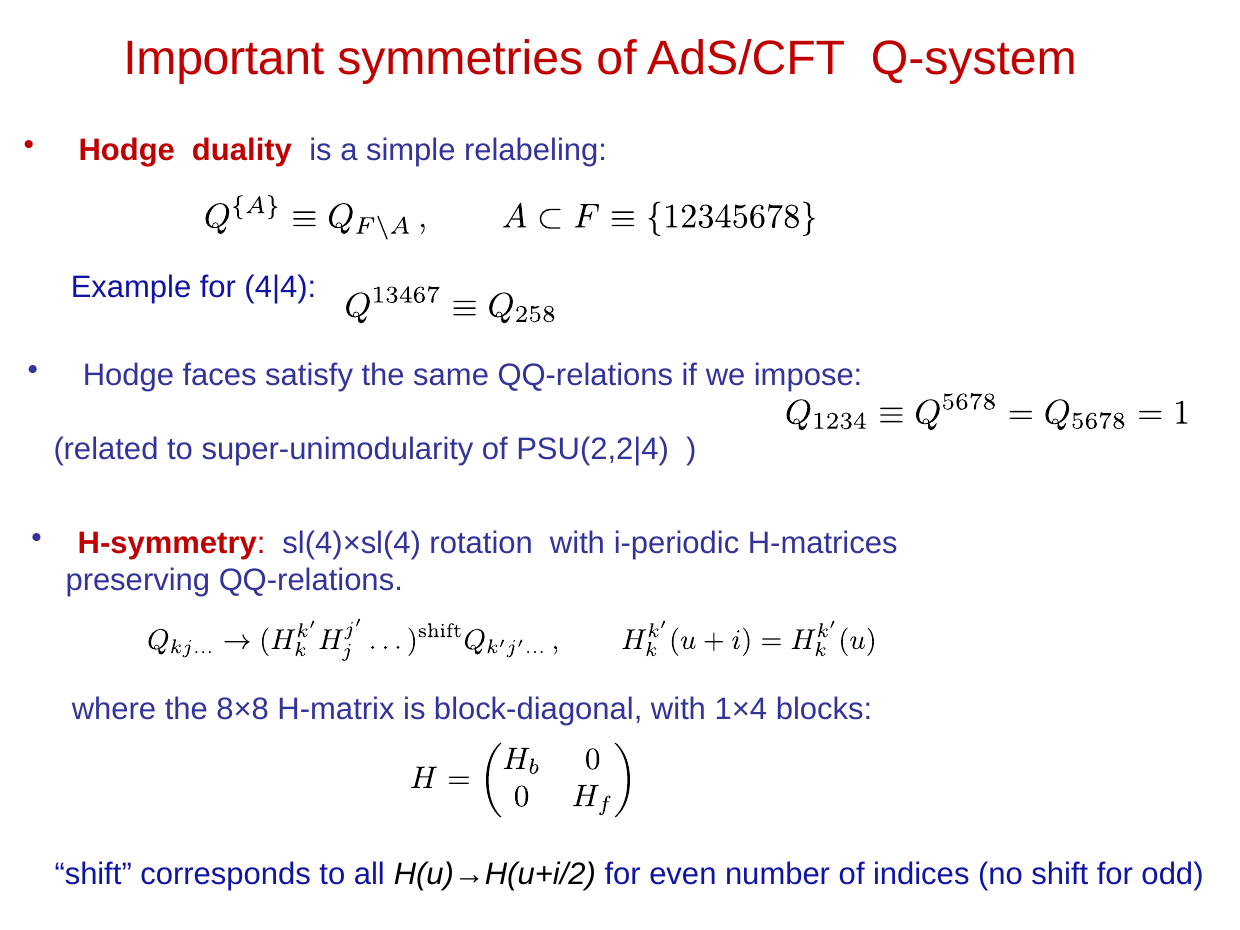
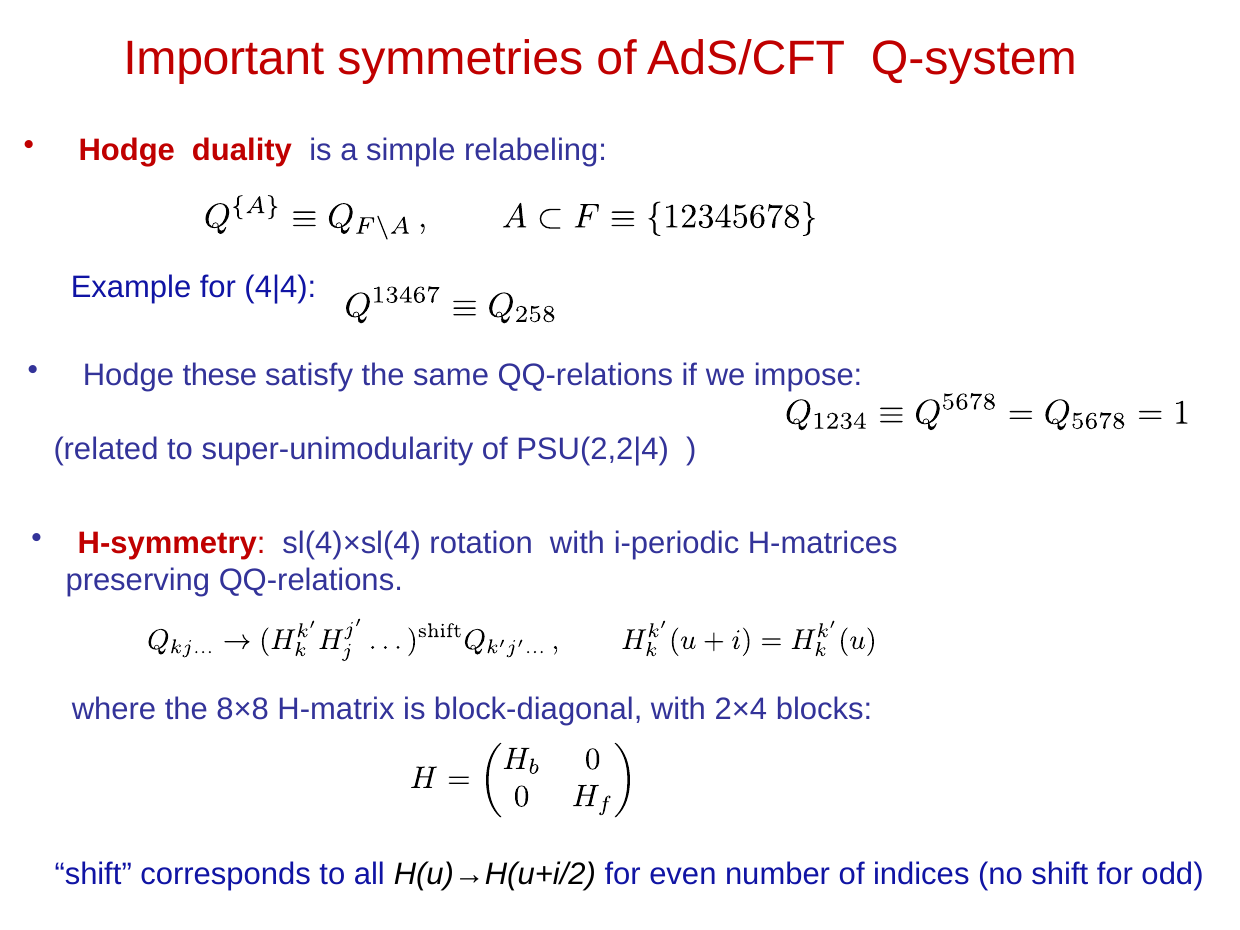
faces: faces -> these
1×4: 1×4 -> 2×4
